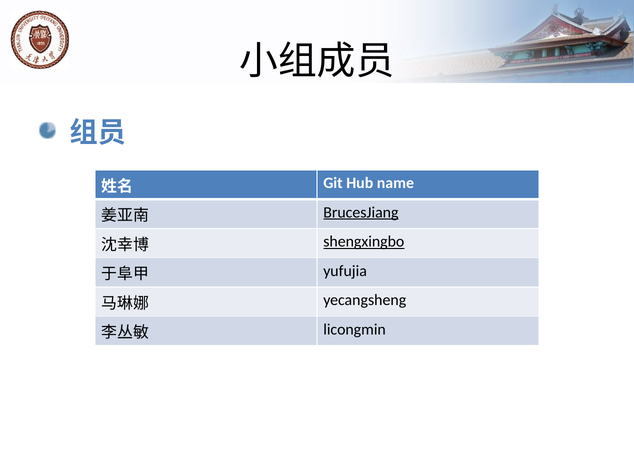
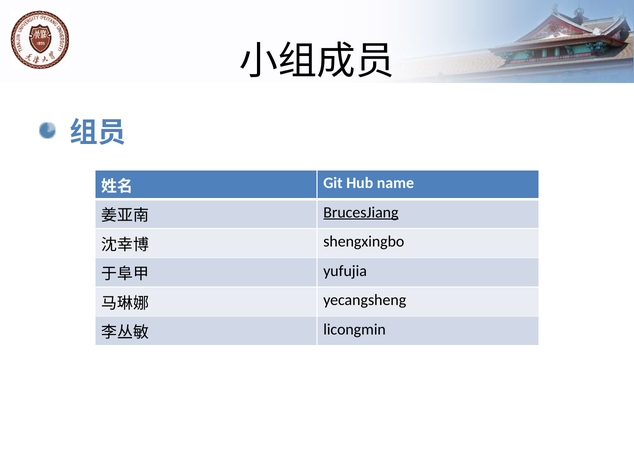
shengxingbo underline: present -> none
